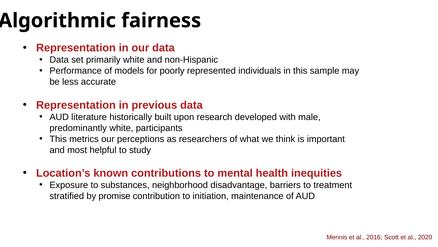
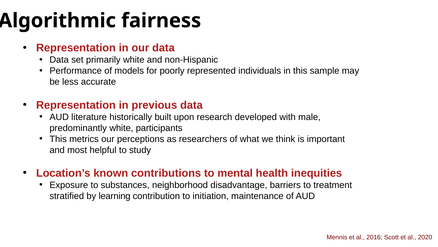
promise: promise -> learning
